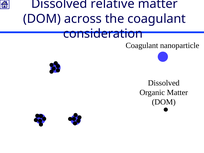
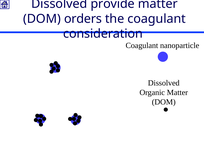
relative: relative -> provide
across: across -> orders
